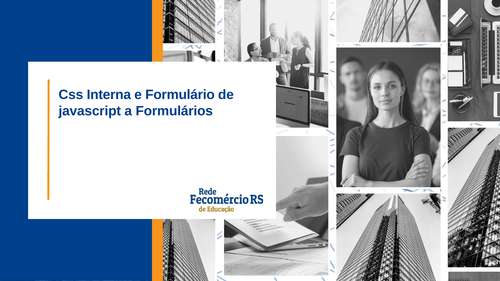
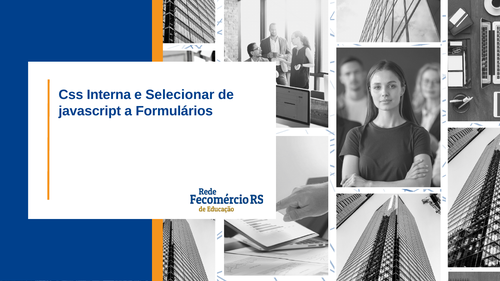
Formulário: Formulário -> Selecionar
